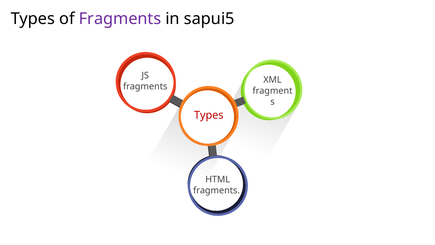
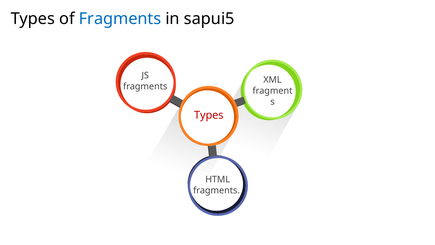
Fragments at (120, 19) colour: purple -> blue
